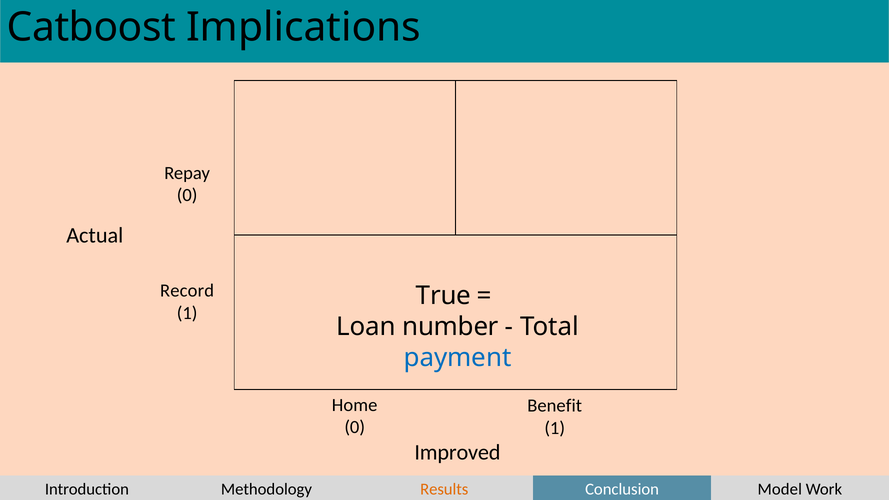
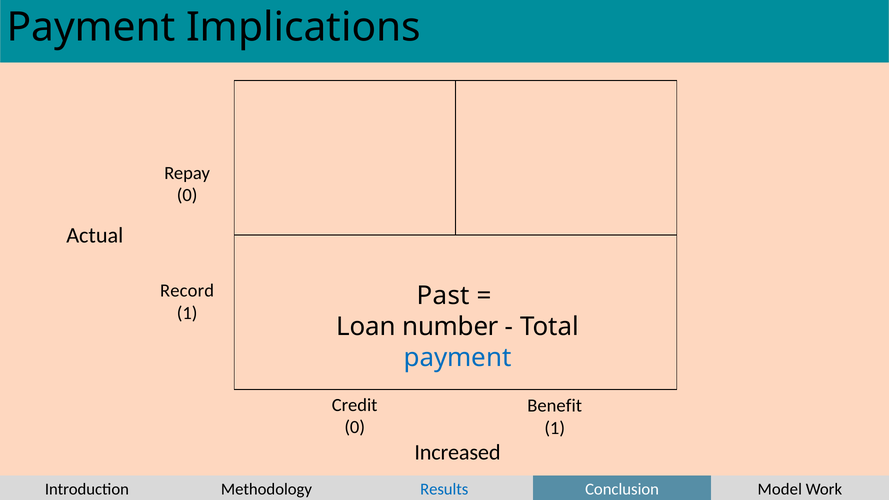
Catboost at (91, 27): Catboost -> Payment
True: True -> Past
Home: Home -> Credit
Improved: Improved -> Increased
Results colour: orange -> blue
